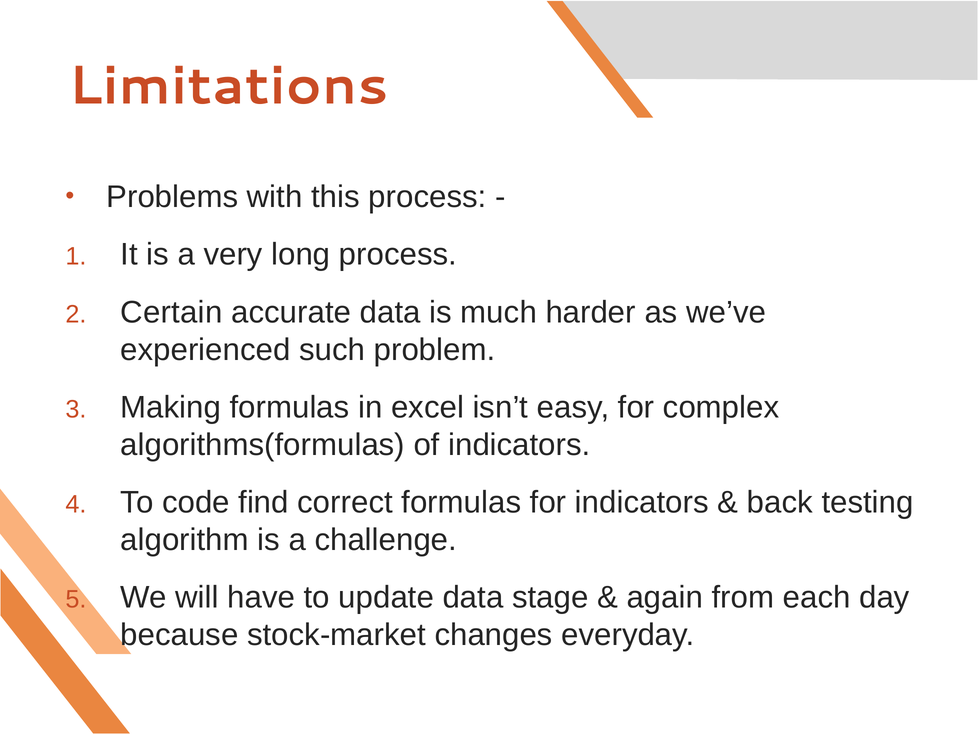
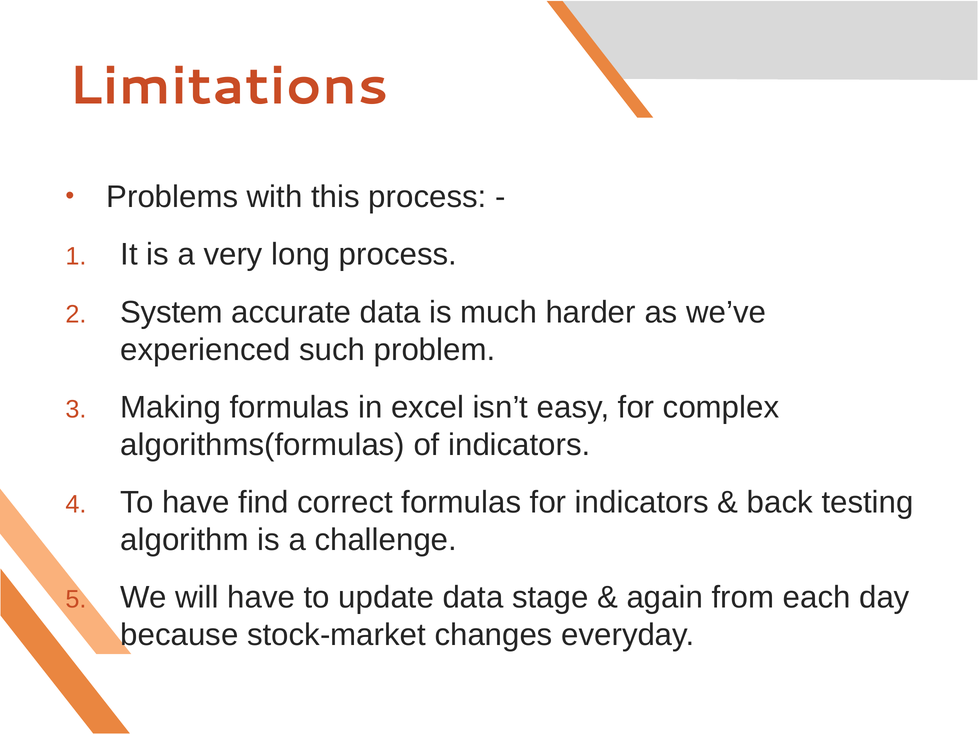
Certain: Certain -> System
To code: code -> have
